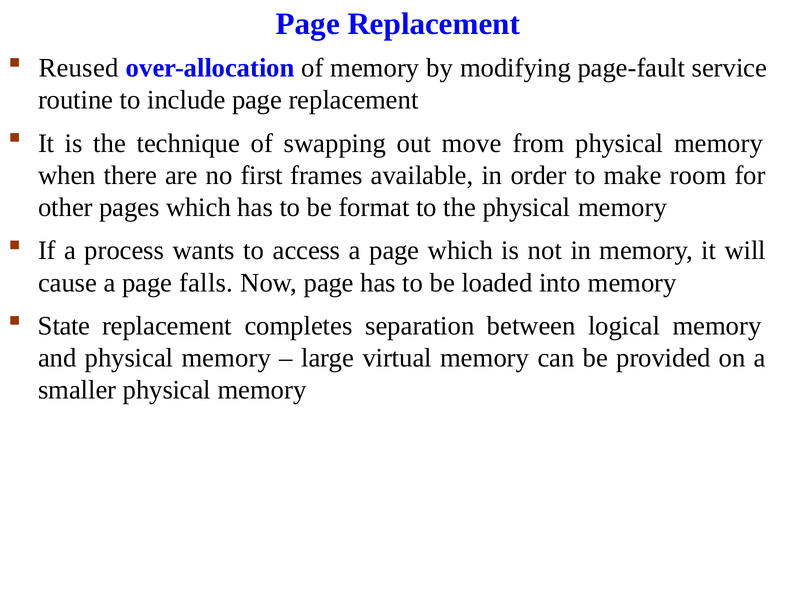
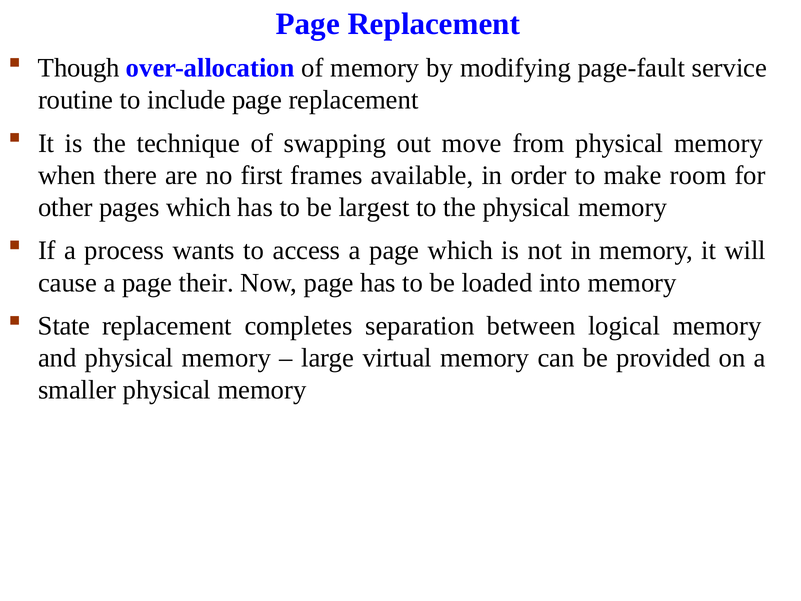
Reused: Reused -> Though
format: format -> largest
falls: falls -> their
